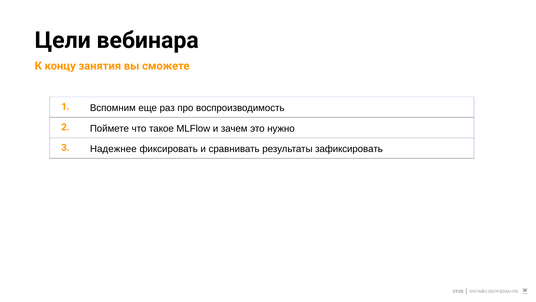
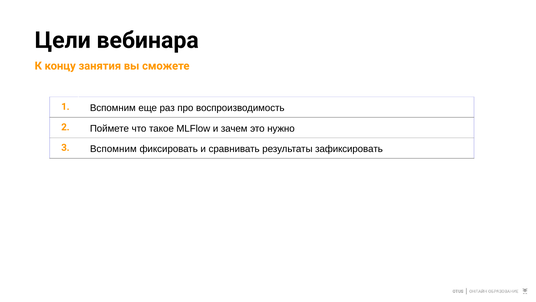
3 Надежнее: Надежнее -> Вспомним
